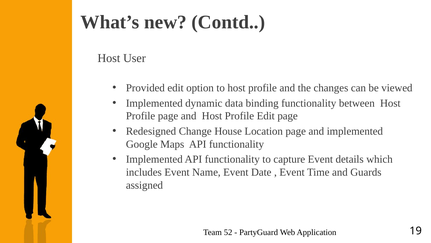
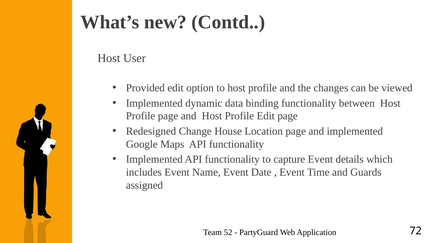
19: 19 -> 72
